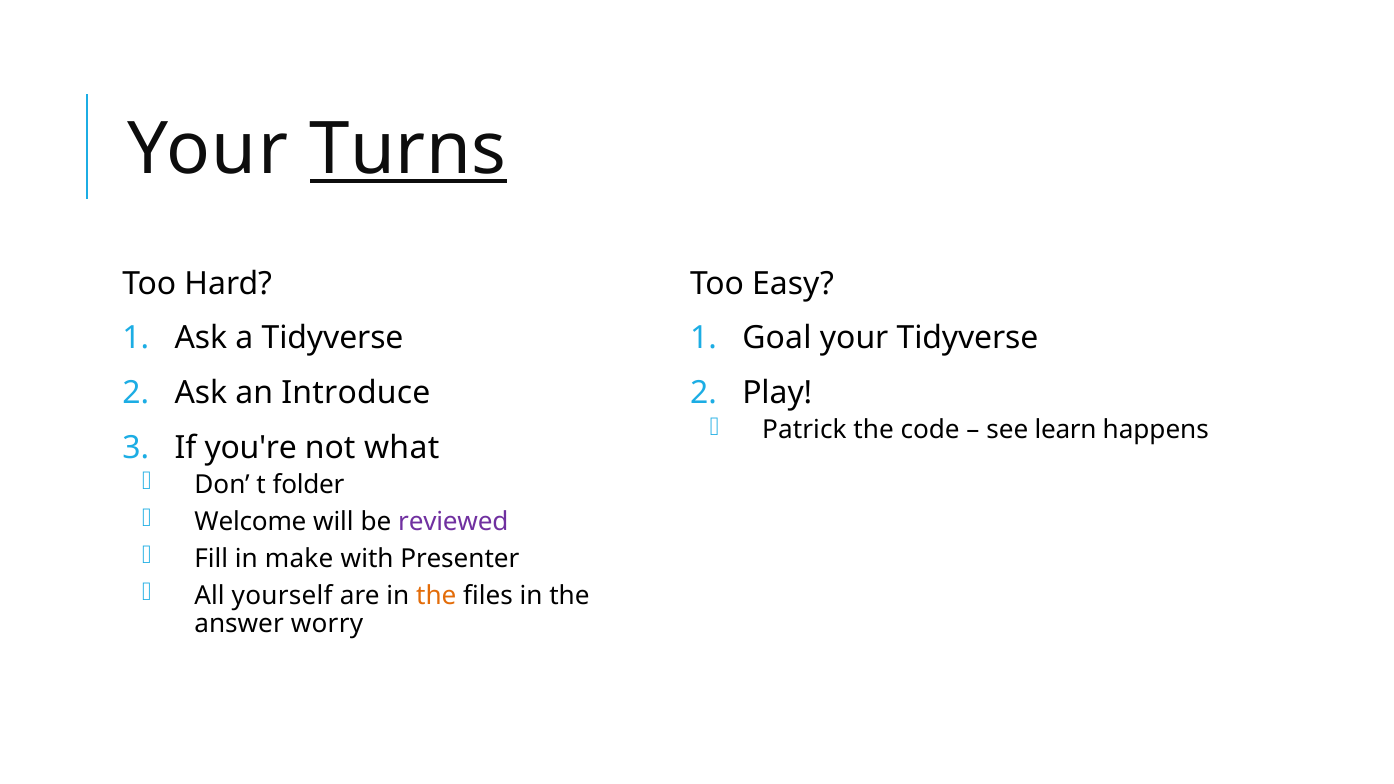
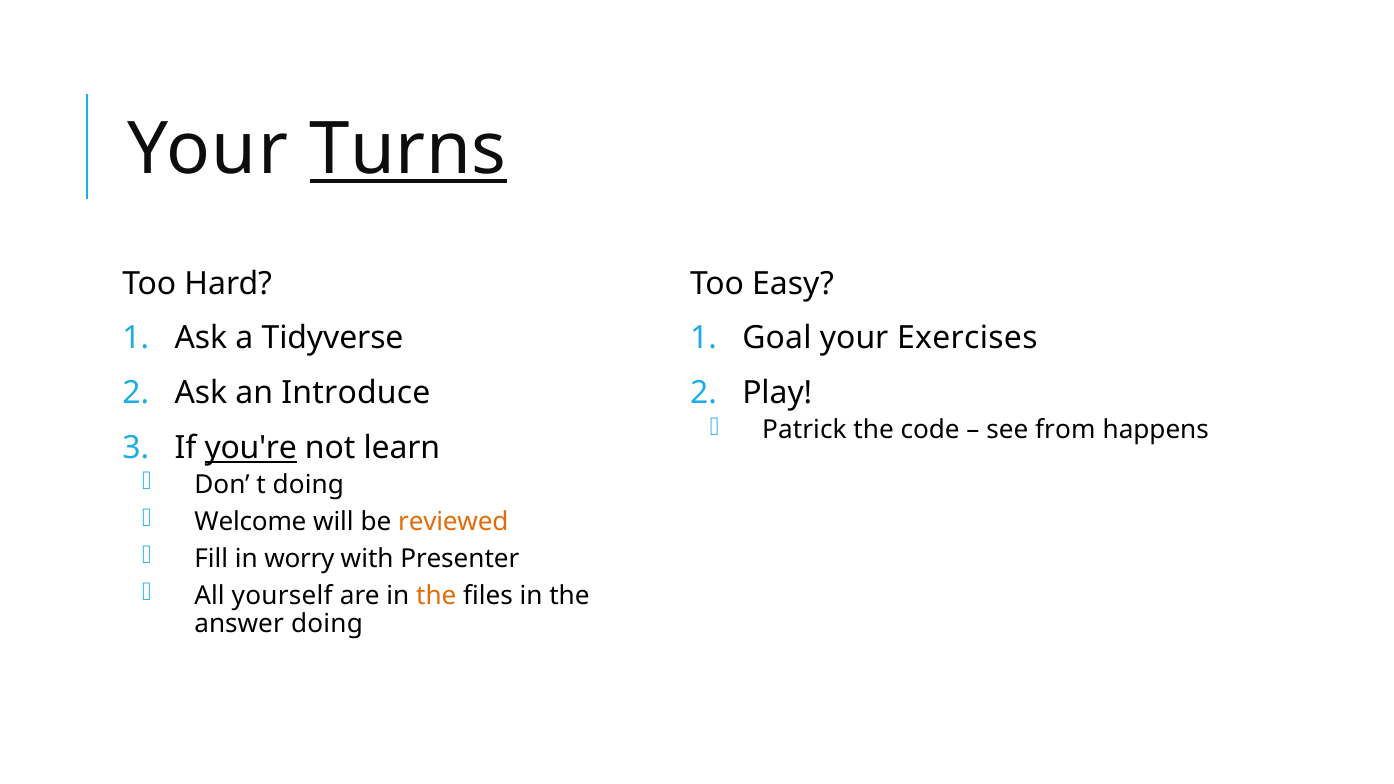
your Tidyverse: Tidyverse -> Exercises
learn: learn -> from
you're underline: none -> present
what: what -> learn
t folder: folder -> doing
reviewed colour: purple -> orange
make: make -> worry
answer worry: worry -> doing
